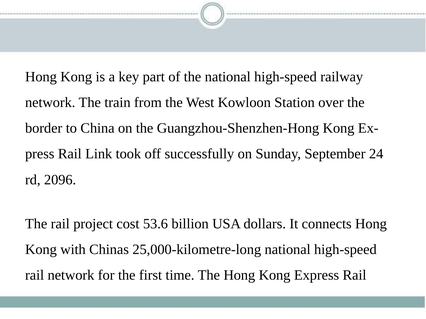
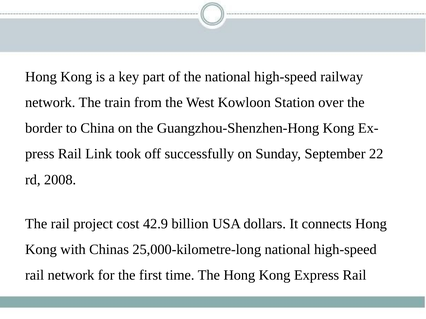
24: 24 -> 22
2096: 2096 -> 2008
53.6: 53.6 -> 42.9
